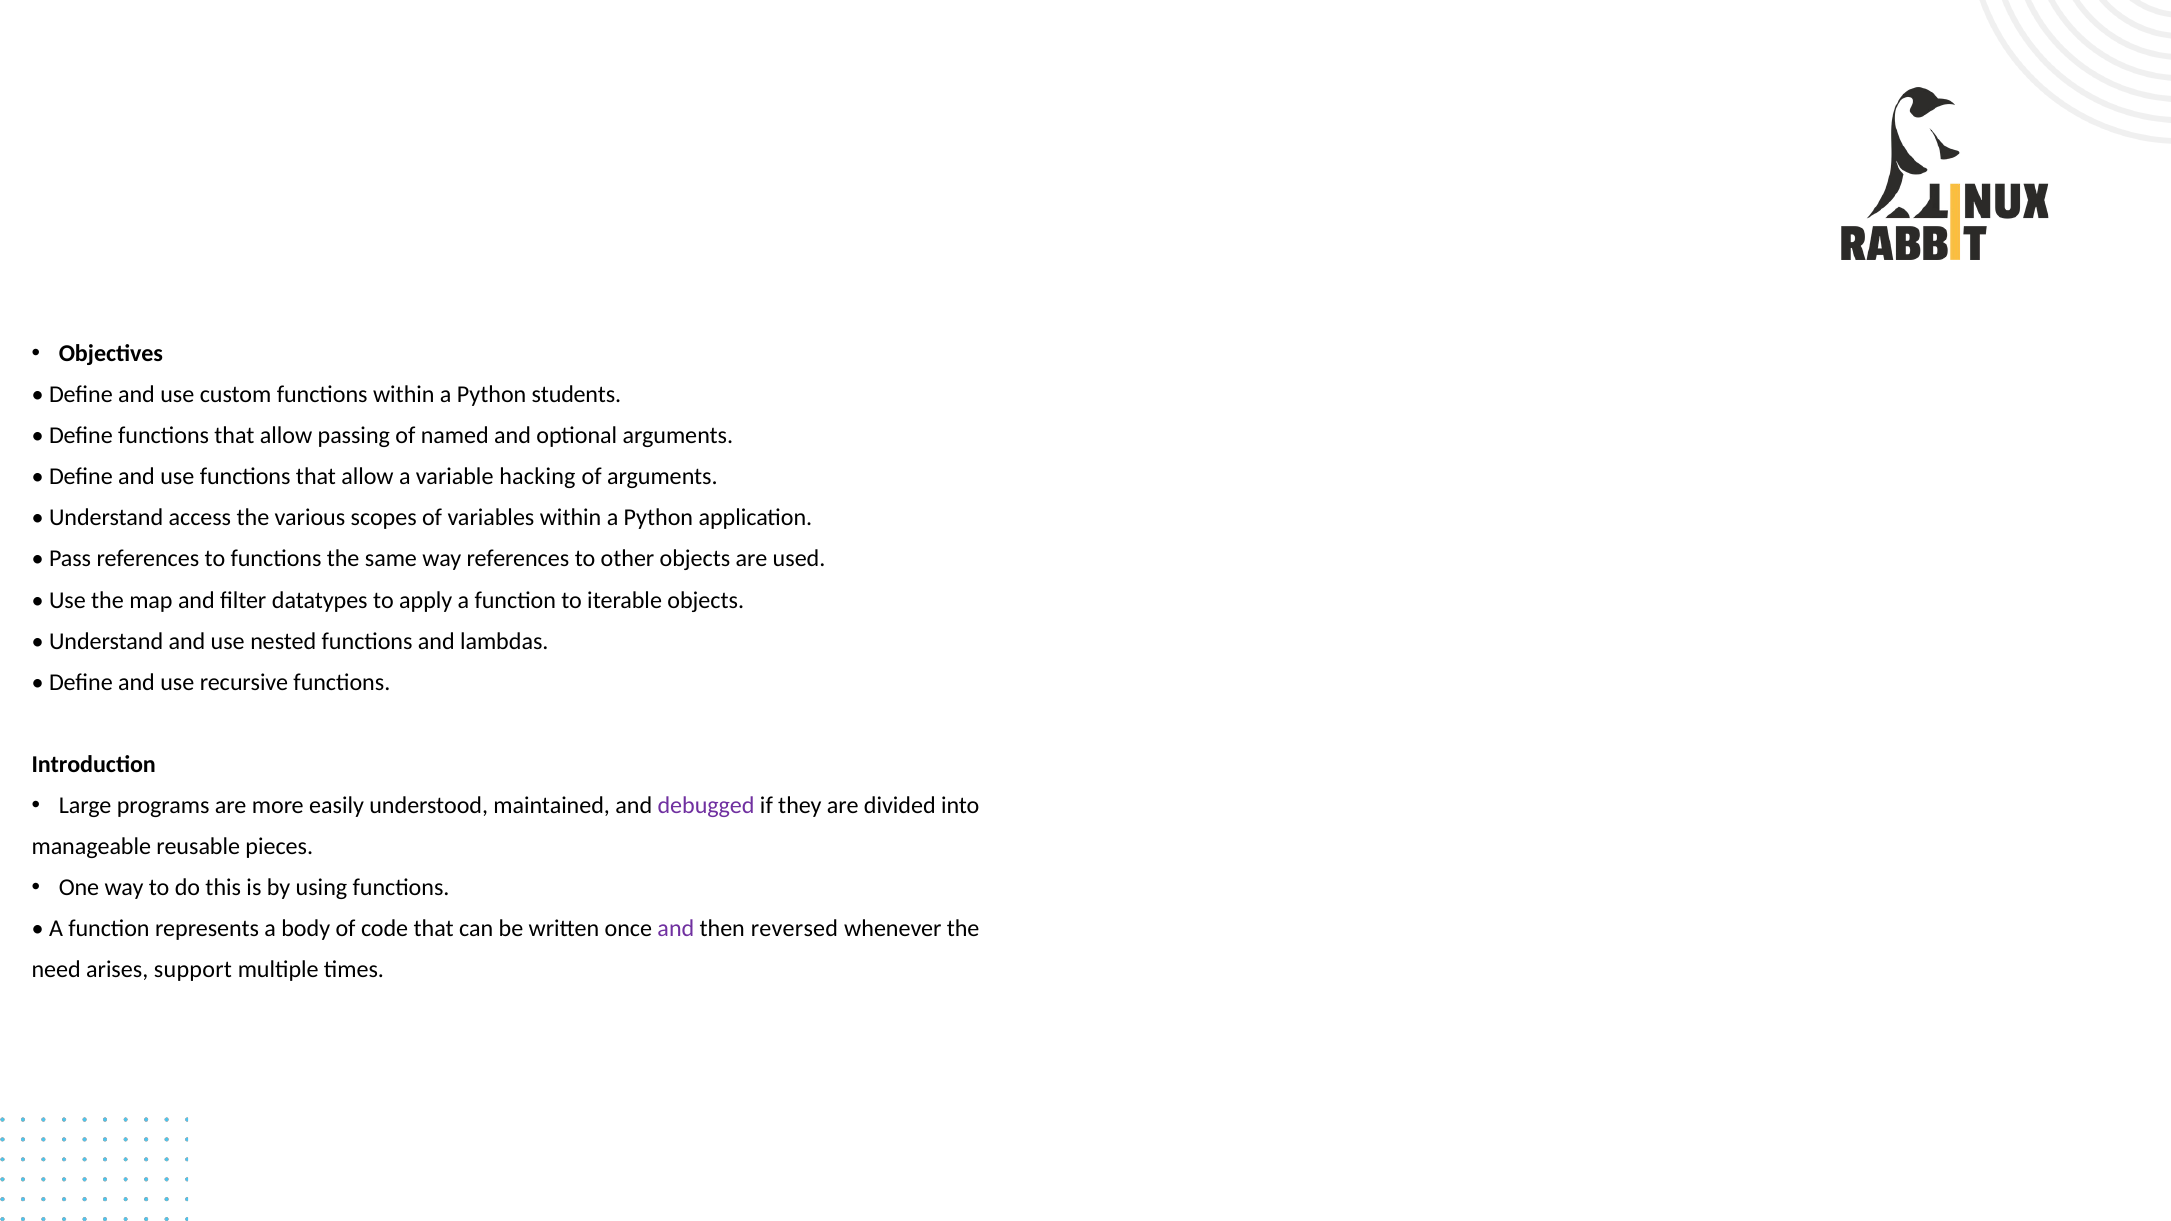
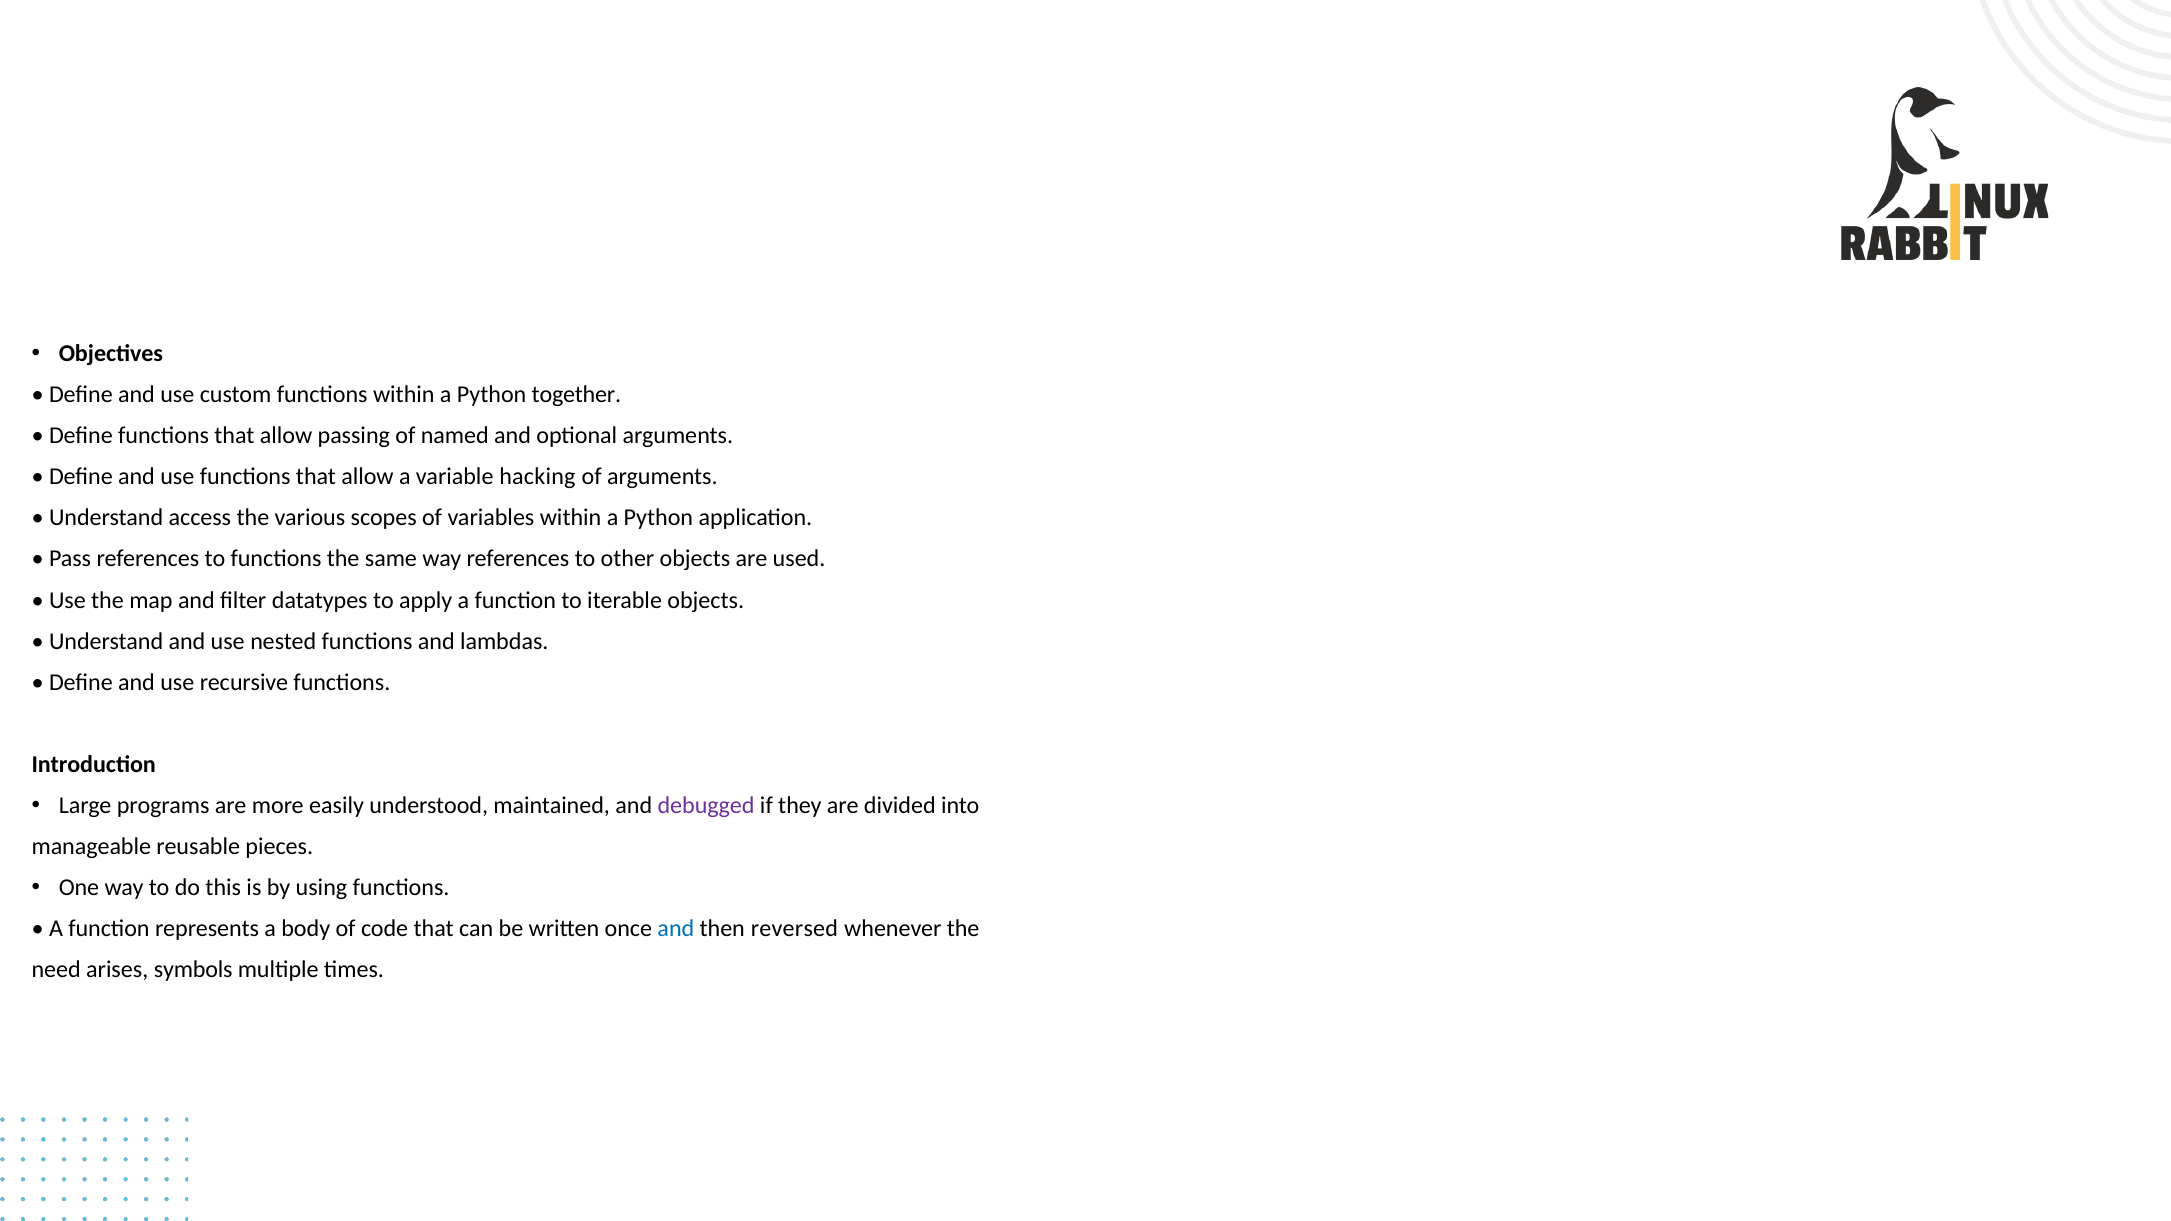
students: students -> together
and at (676, 929) colour: purple -> blue
support: support -> symbols
